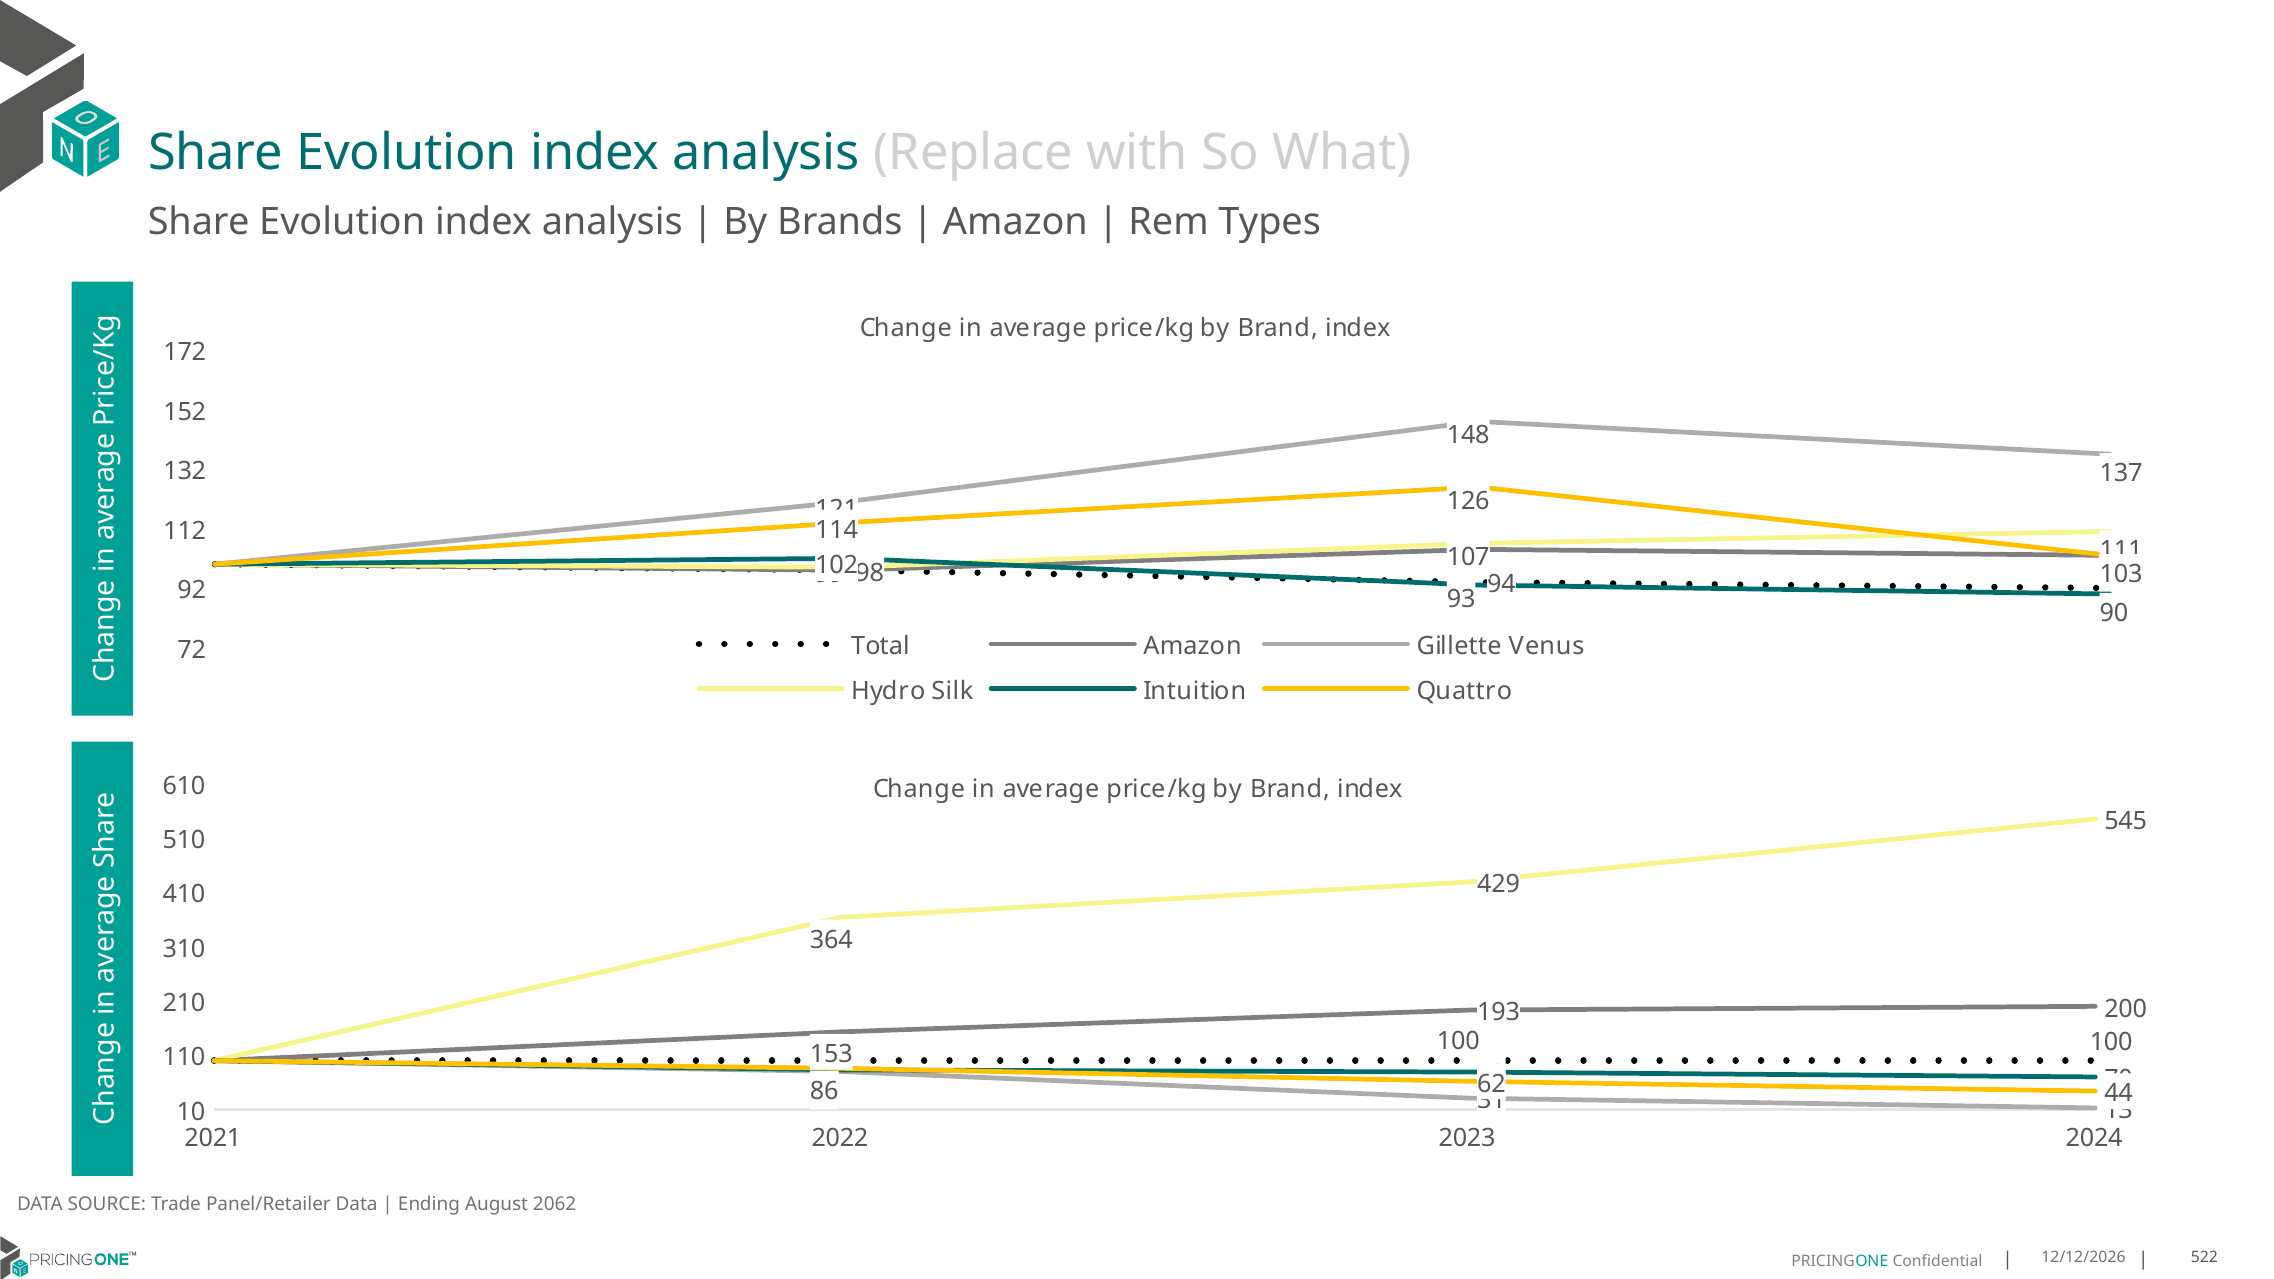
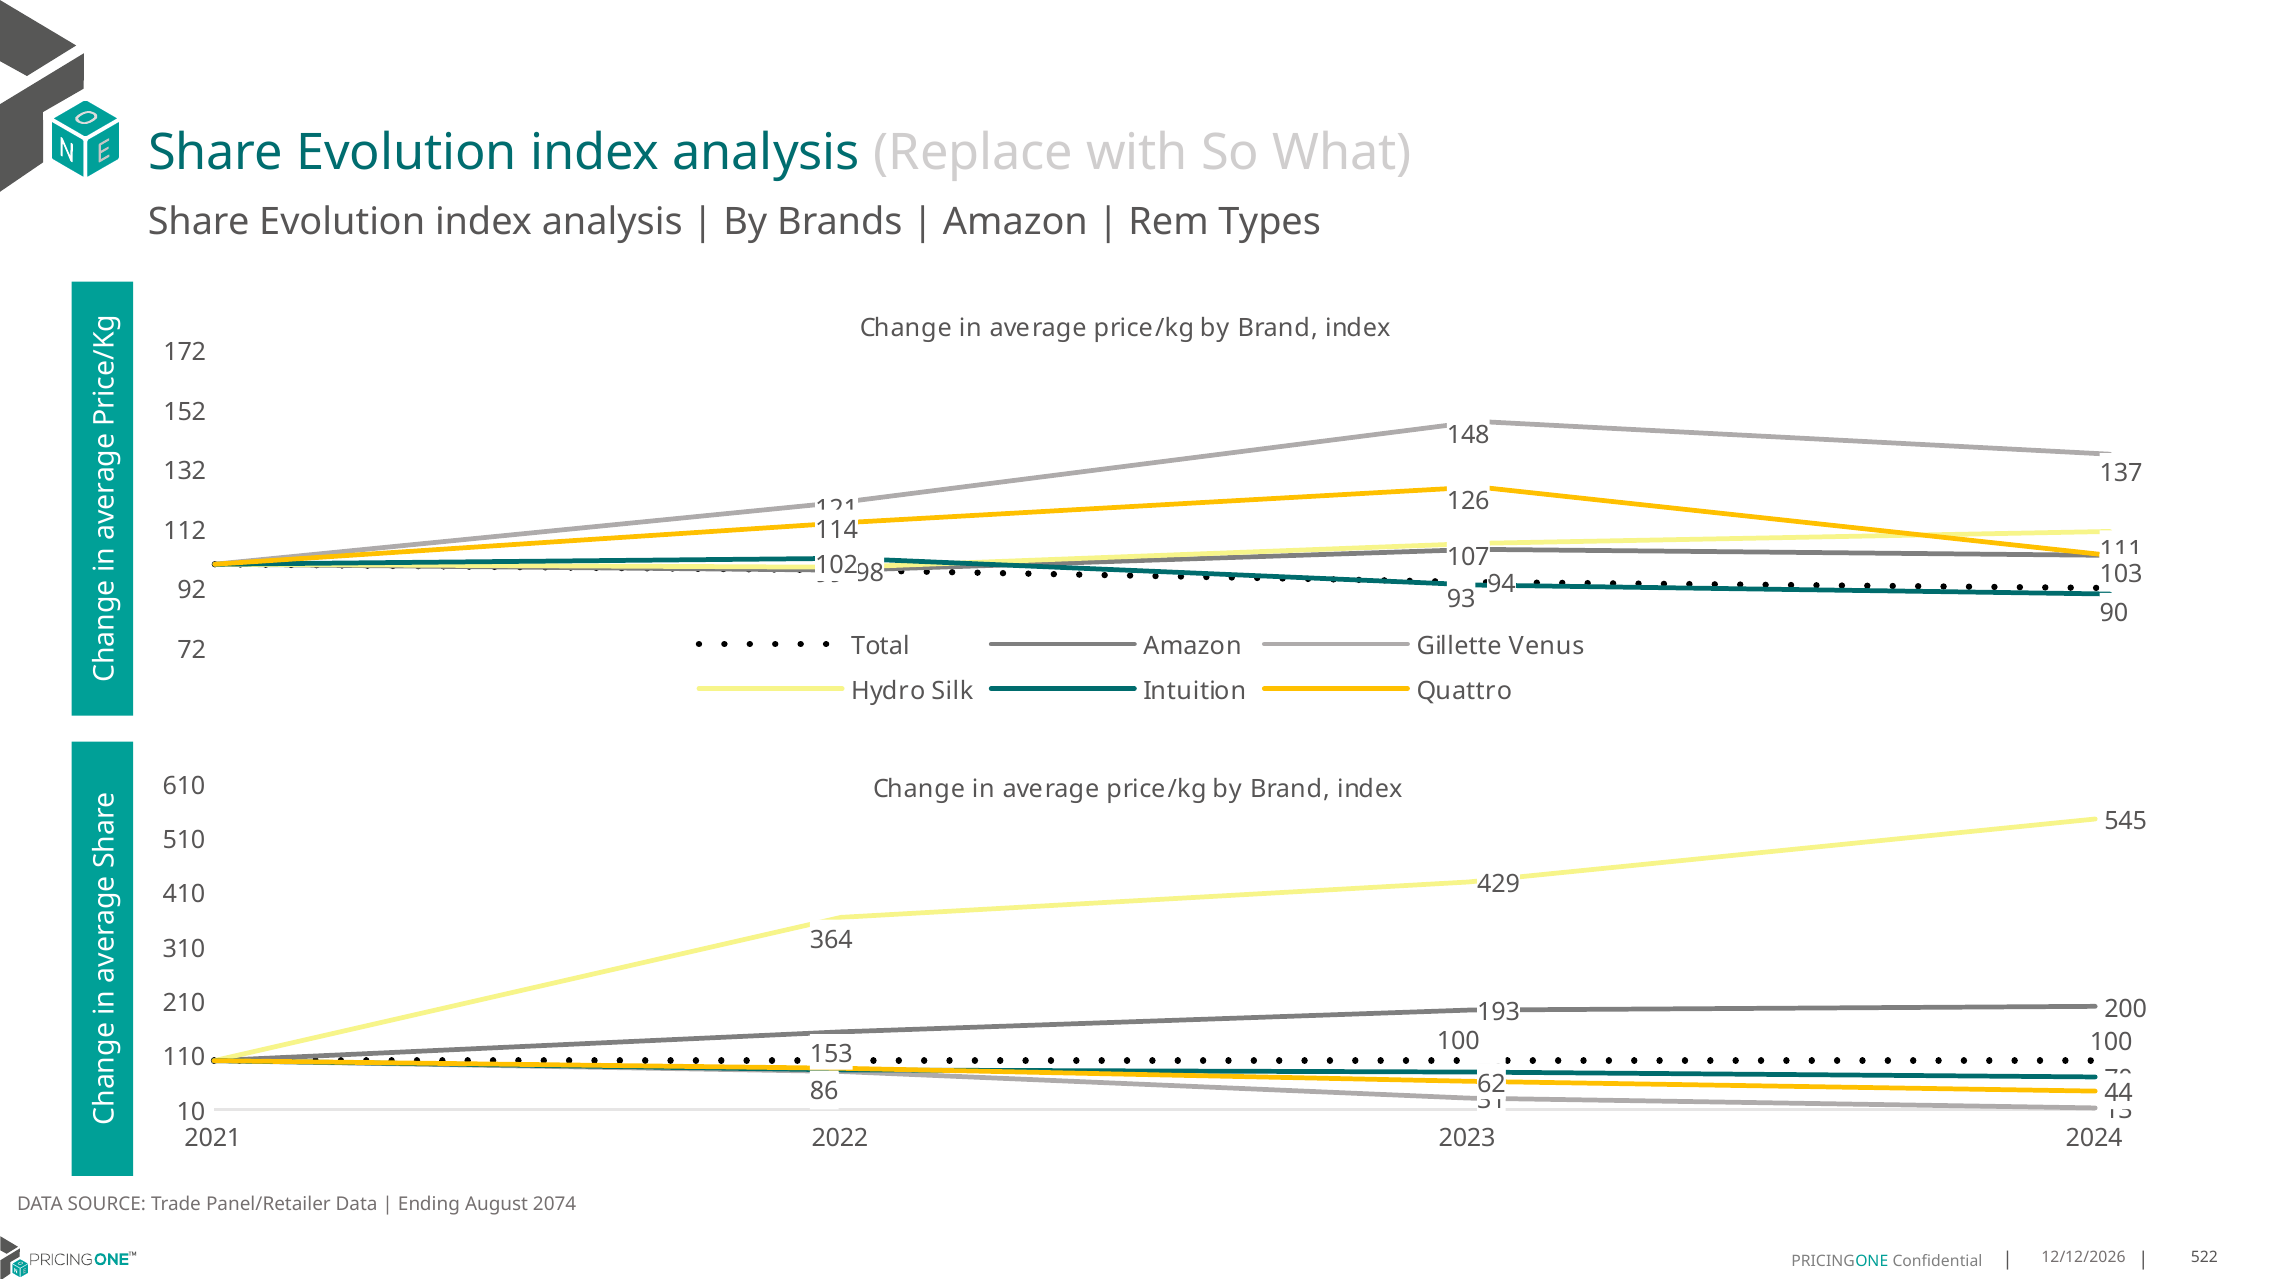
2062: 2062 -> 2074
